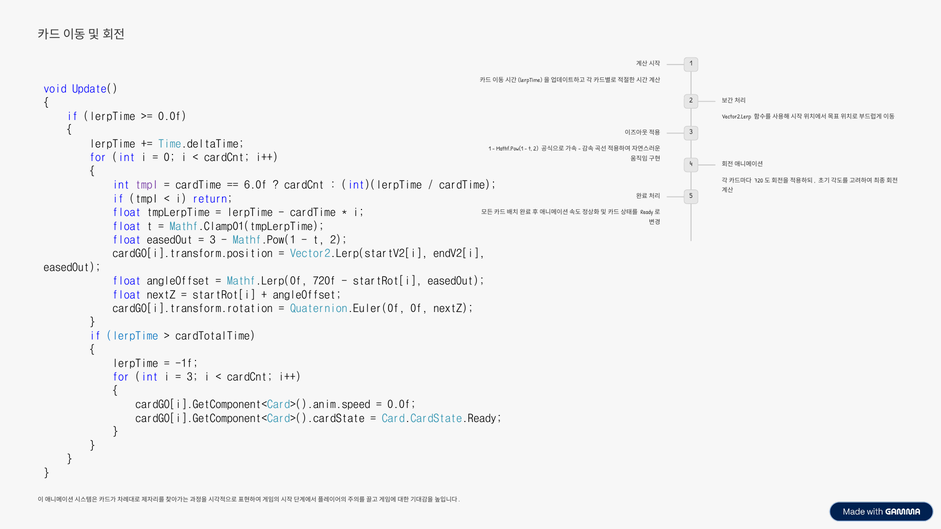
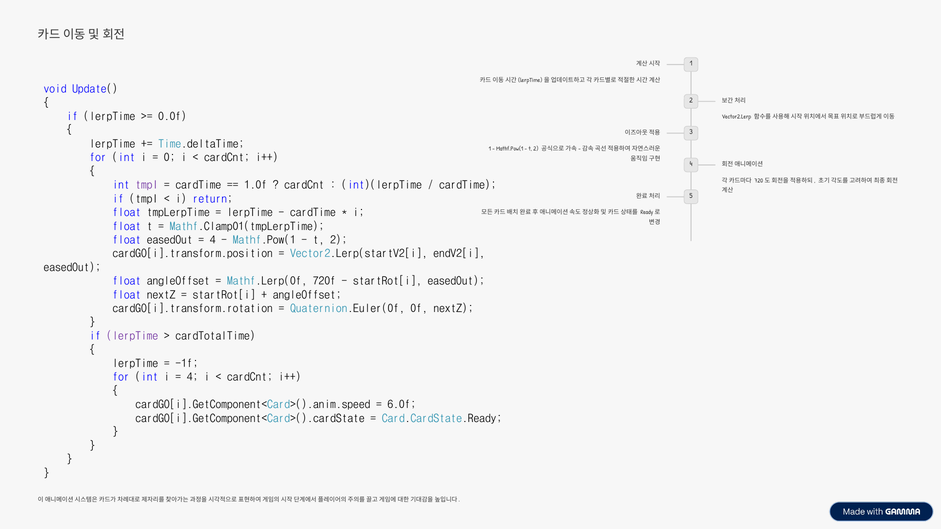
6.0f: 6.0f -> 1.0f
3 at (213, 240): 3 -> 4
lerpTime at (132, 336) colour: blue -> purple
3 at (193, 377): 3 -> 4
0.0f at (402, 405): 0.0f -> 6.0f
